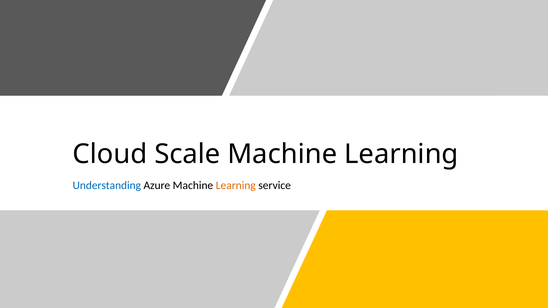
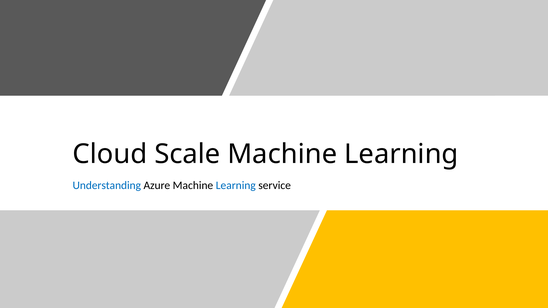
Learning at (236, 186) colour: orange -> blue
